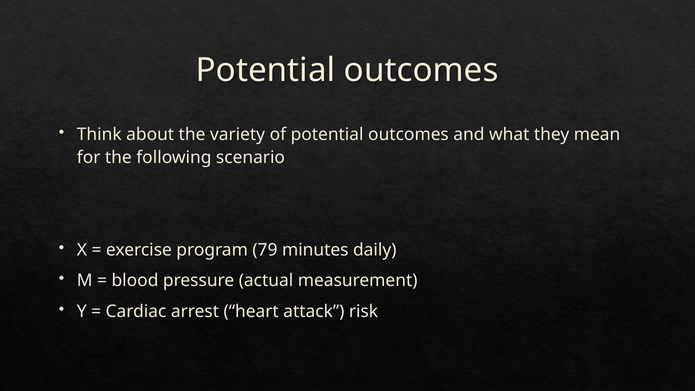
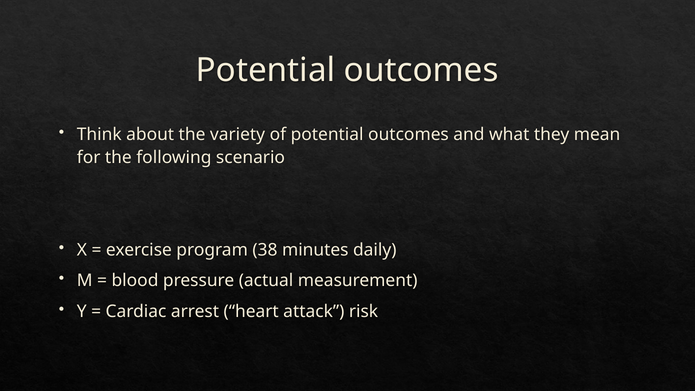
79: 79 -> 38
